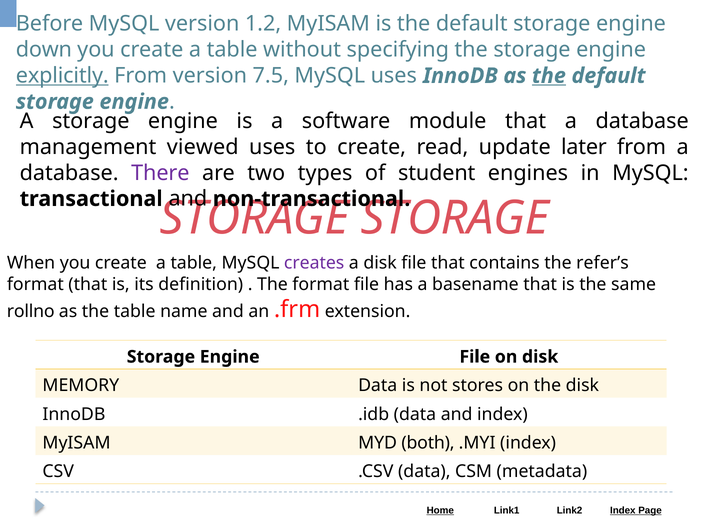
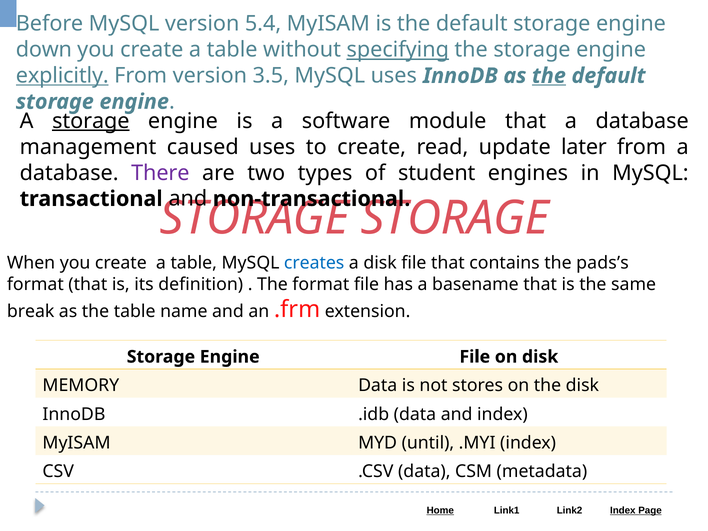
1.2: 1.2 -> 5.4
specifying underline: none -> present
7.5: 7.5 -> 3.5
storage at (91, 121) underline: none -> present
viewed: viewed -> caused
creates colour: purple -> blue
refer’s: refer’s -> pads’s
rollno: rollno -> break
both: both -> until
